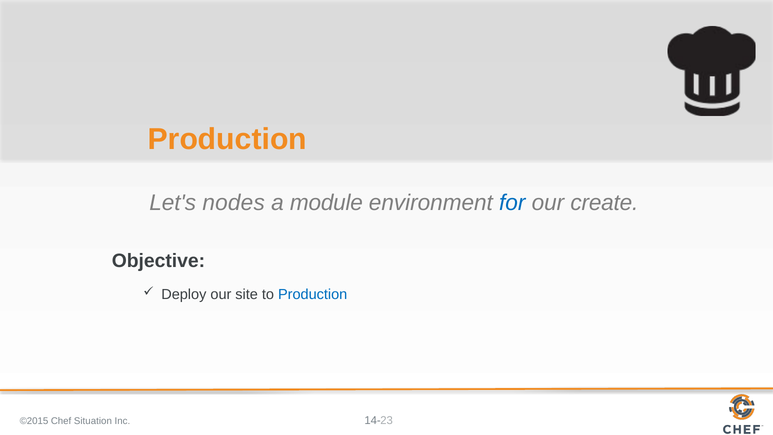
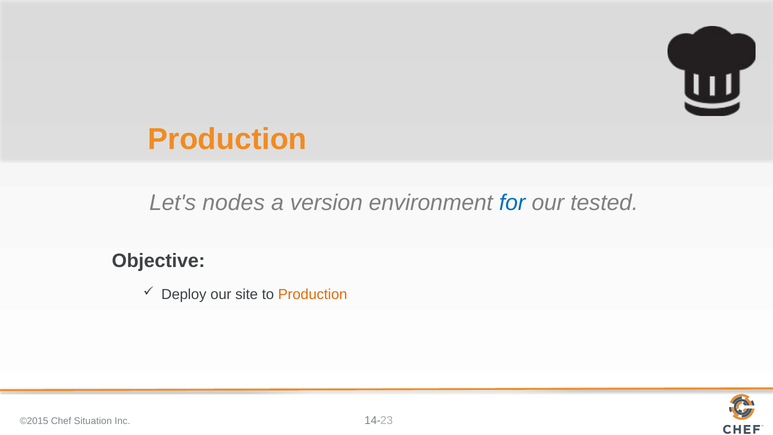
module: module -> version
create: create -> tested
Production at (313, 295) colour: blue -> orange
